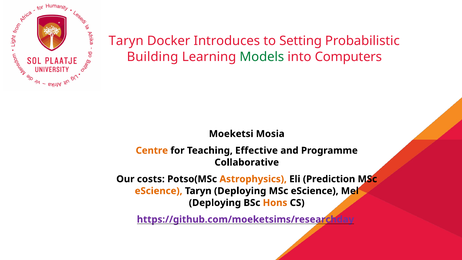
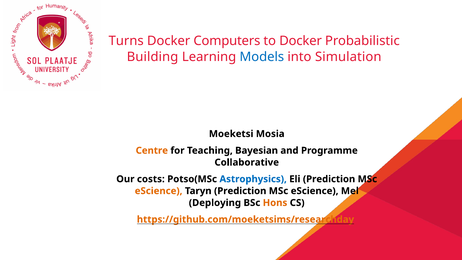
Taryn at (126, 41): Taryn -> Turns
Introduces: Introduces -> Computers
to Setting: Setting -> Docker
Models colour: green -> blue
Computers: Computers -> Simulation
Effective: Effective -> Bayesian
Astrophysics colour: orange -> blue
Taryn Deploying: Deploying -> Prediction
https://github.com/moeketsims/researchday colour: purple -> orange
